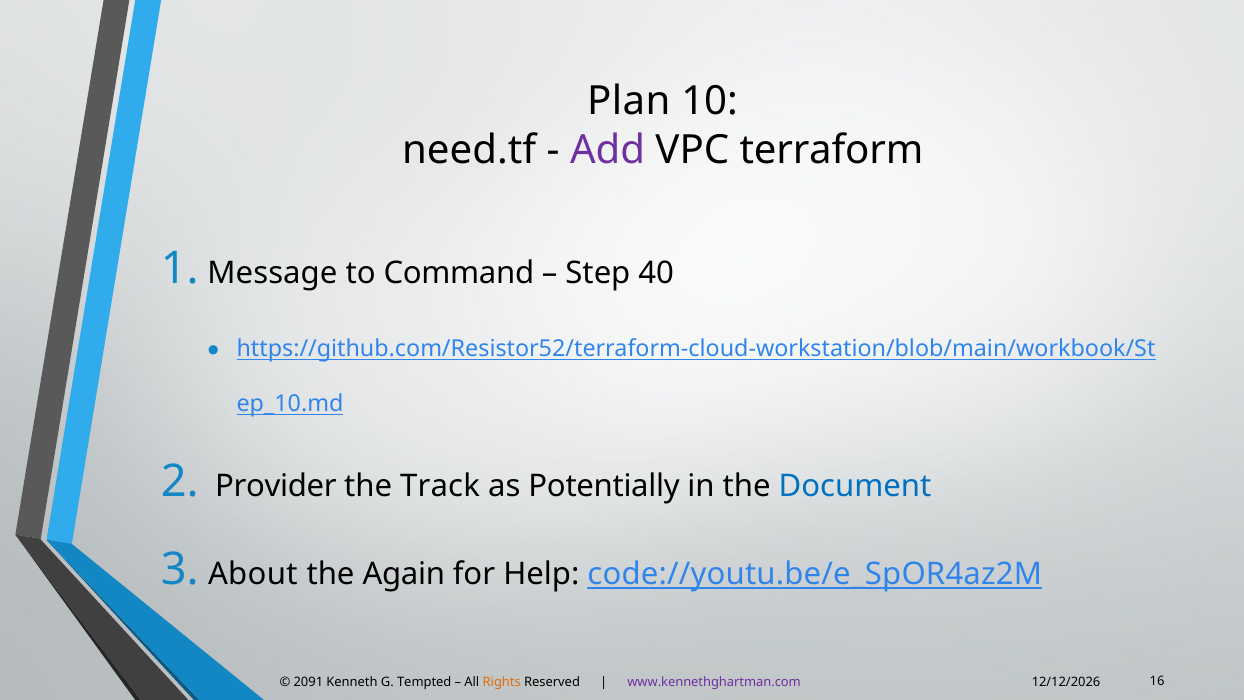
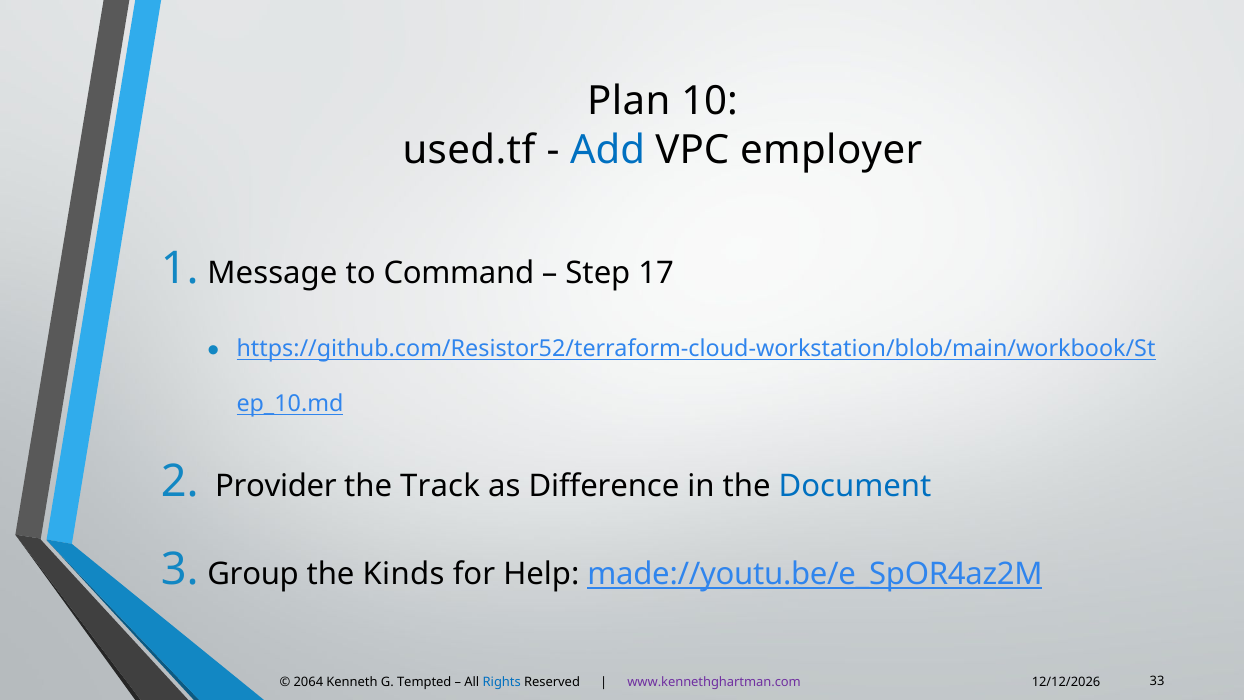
need.tf: need.tf -> used.tf
Add colour: purple -> blue
terraform: terraform -> employer
40: 40 -> 17
Potentially: Potentially -> Difference
About: About -> Group
Again: Again -> Kinds
code://youtu.be/e_SpOR4az2M: code://youtu.be/e_SpOR4az2M -> made://youtu.be/e_SpOR4az2M
16: 16 -> 33
2091: 2091 -> 2064
Rights colour: orange -> blue
